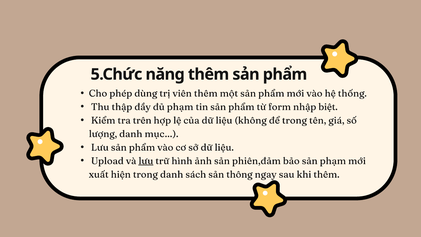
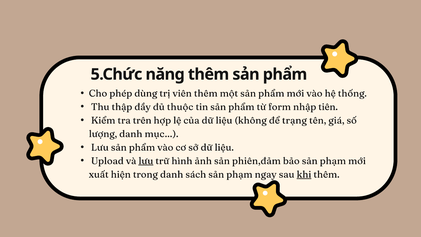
đủ phạm: phạm -> thuộc
biệt: biệt -> tiên
để trong: trong -> trạng
sách sản thông: thông -> phạm
khi underline: none -> present
